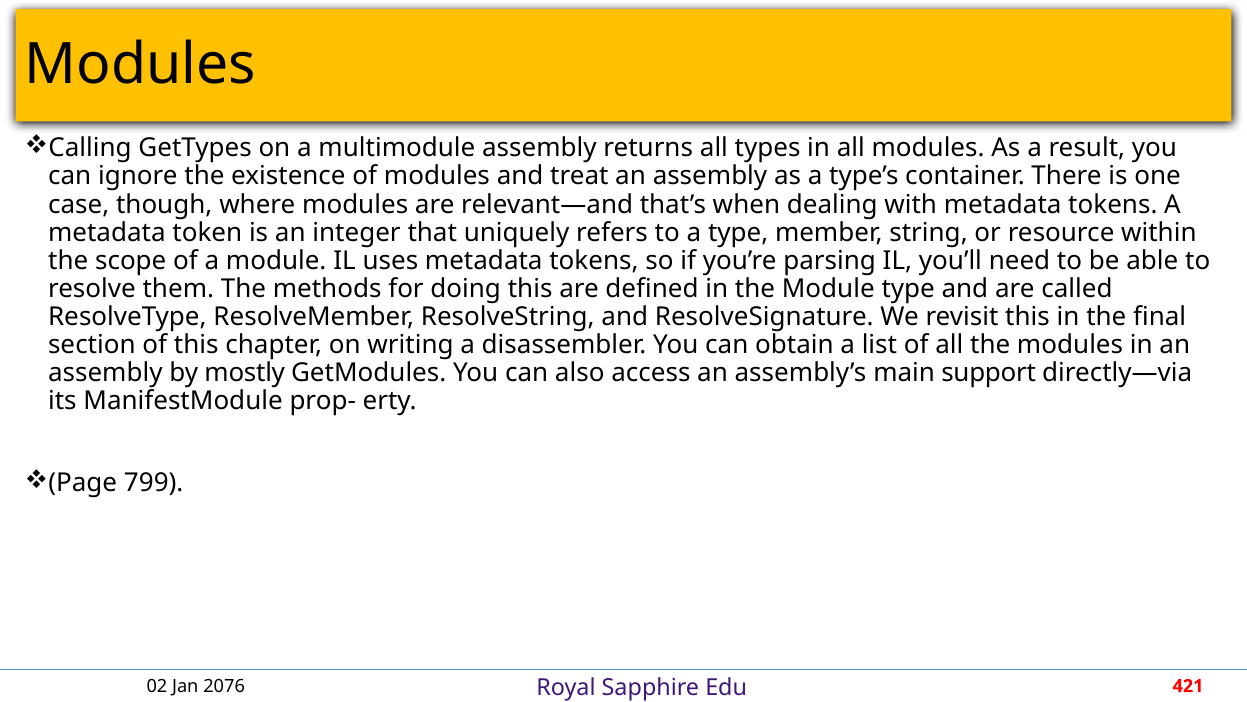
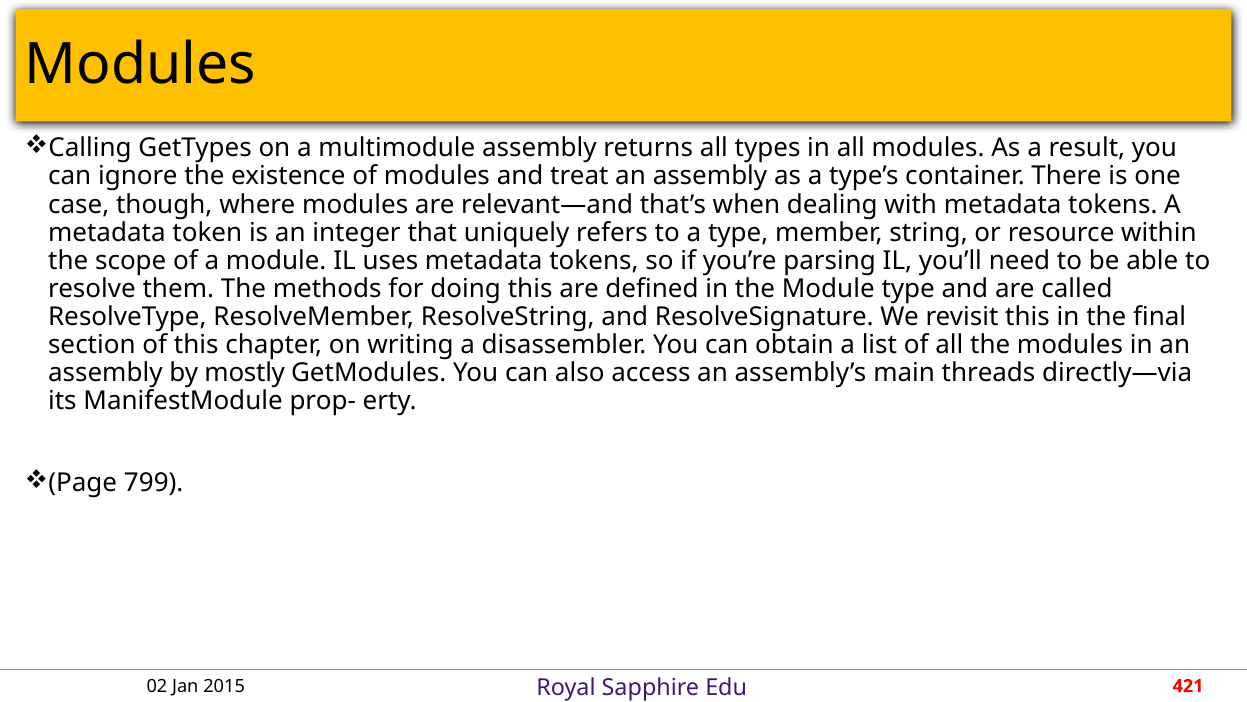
support: support -> threads
2076: 2076 -> 2015
